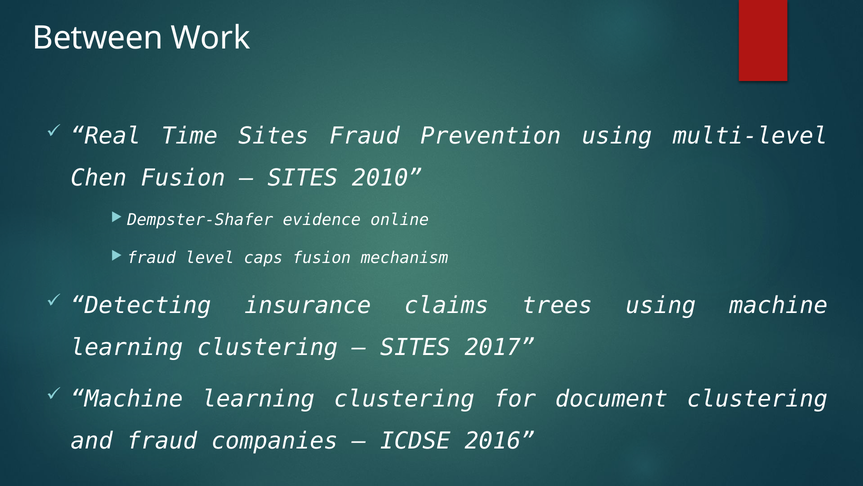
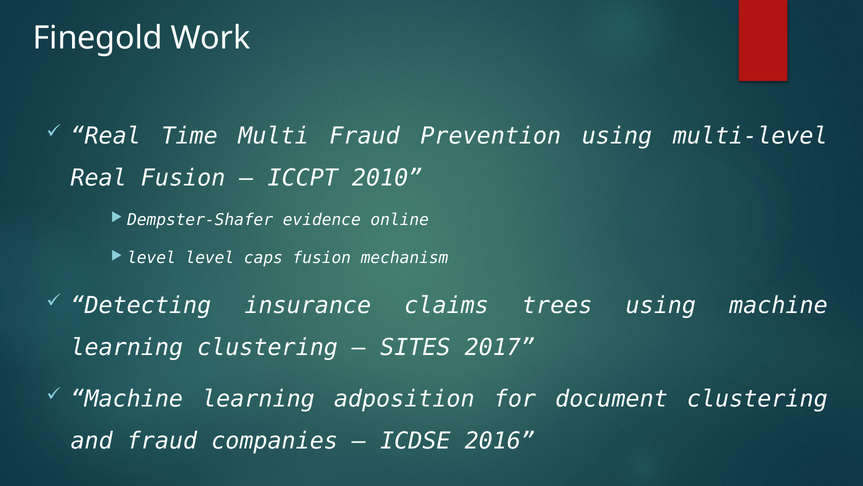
Between: Between -> Finegold
Time Sites: Sites -> Multi
Chen at (99, 178): Chen -> Real
SITES at (303, 178): SITES -> ICCPT
fraud at (151, 258): fraud -> level
clustering at (404, 398): clustering -> adposition
